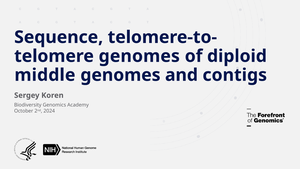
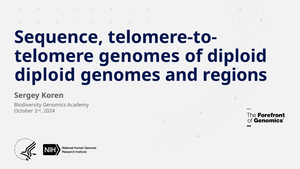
middle at (45, 75): middle -> diploid
contigs: contigs -> regions
